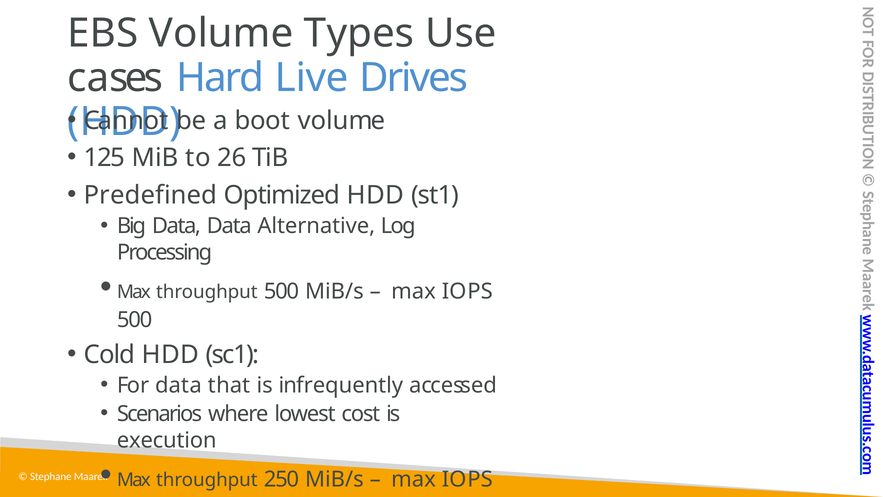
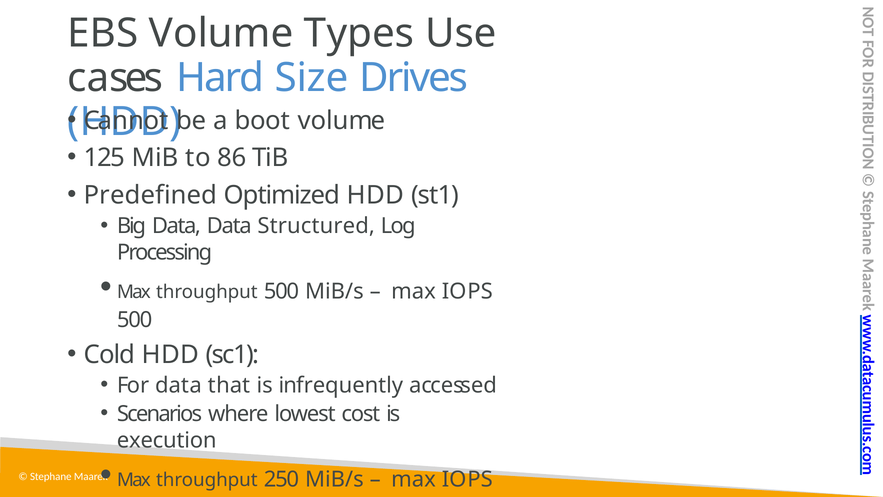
Live: Live -> Size
26: 26 -> 86
Alternative: Alternative -> Structured
